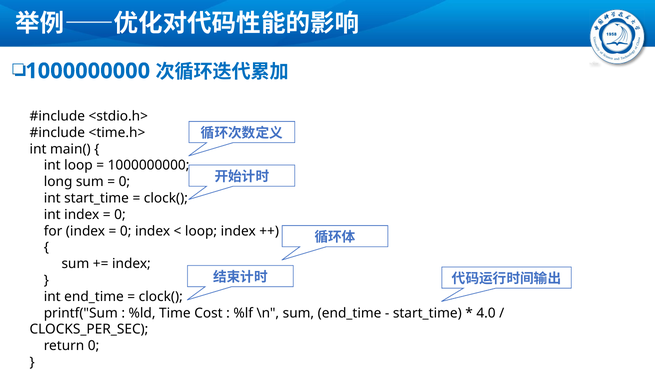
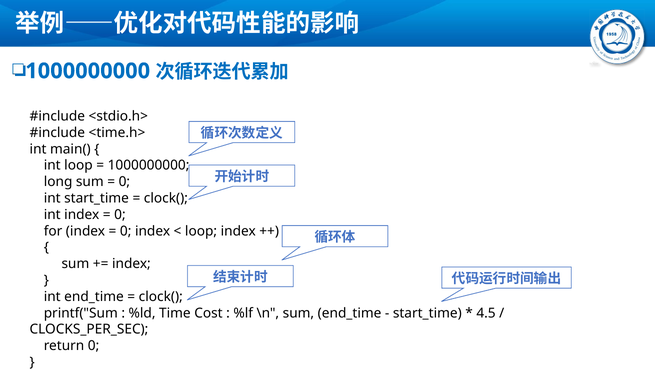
4.0: 4.0 -> 4.5
